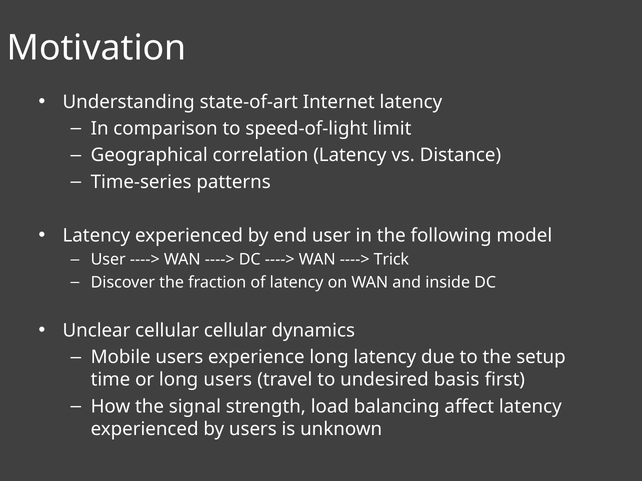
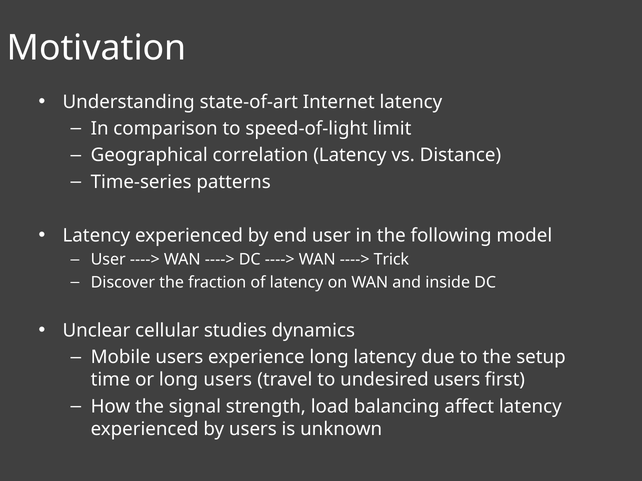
cellular cellular: cellular -> studies
undesired basis: basis -> users
